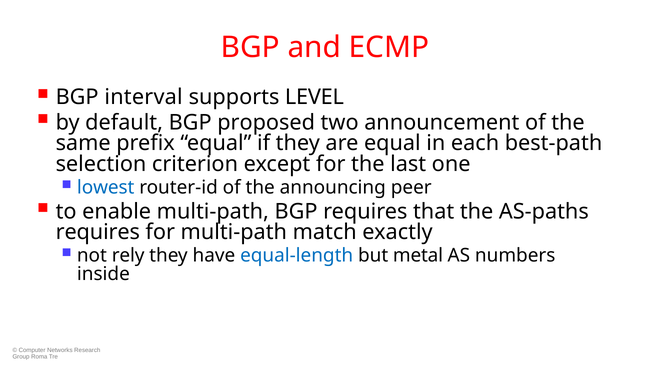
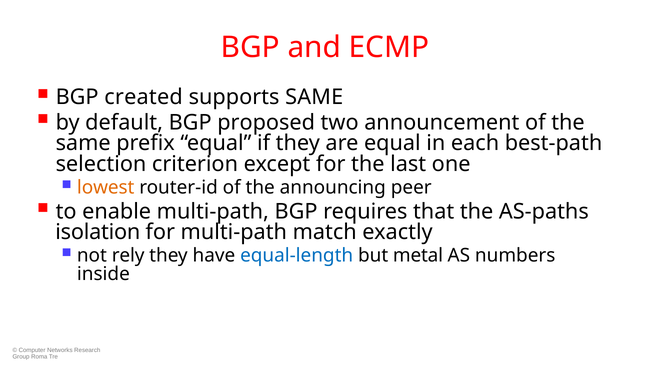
interval: interval -> created
supports LEVEL: LEVEL -> SAME
lowest colour: blue -> orange
requires at (98, 232): requires -> isolation
